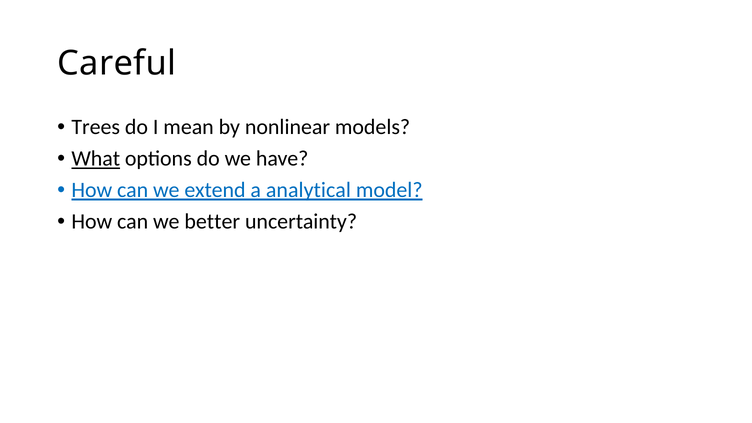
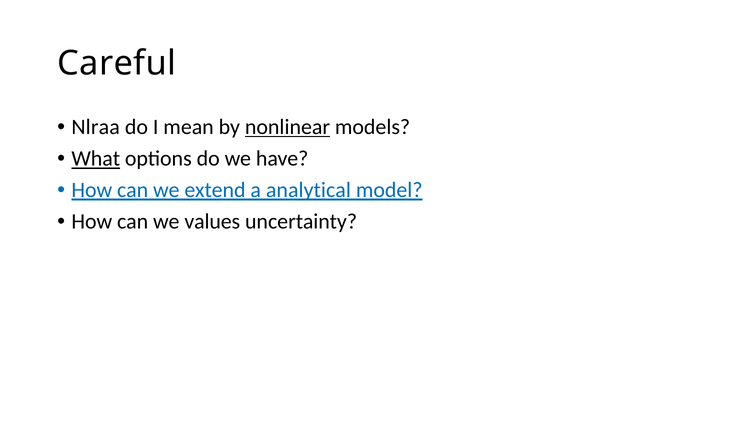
Trees: Trees -> Nlraa
nonlinear underline: none -> present
better: better -> values
